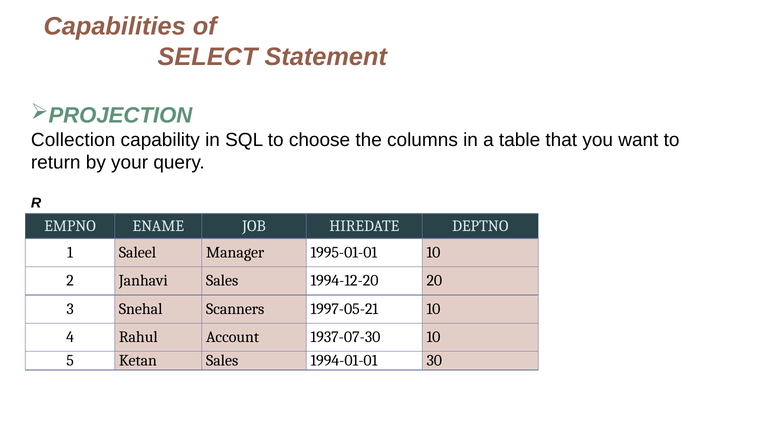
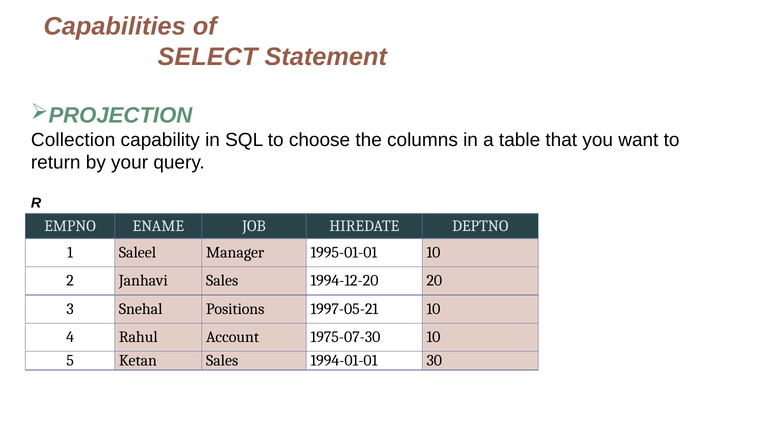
Scanners: Scanners -> Positions
1937-07-30: 1937-07-30 -> 1975-07-30
